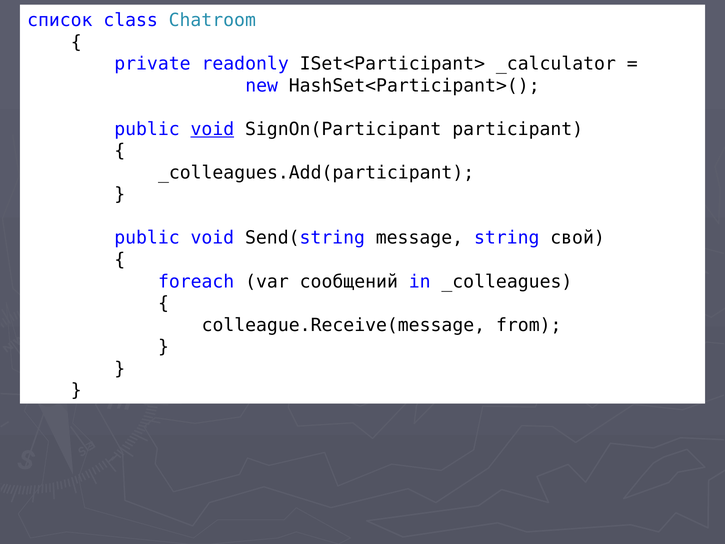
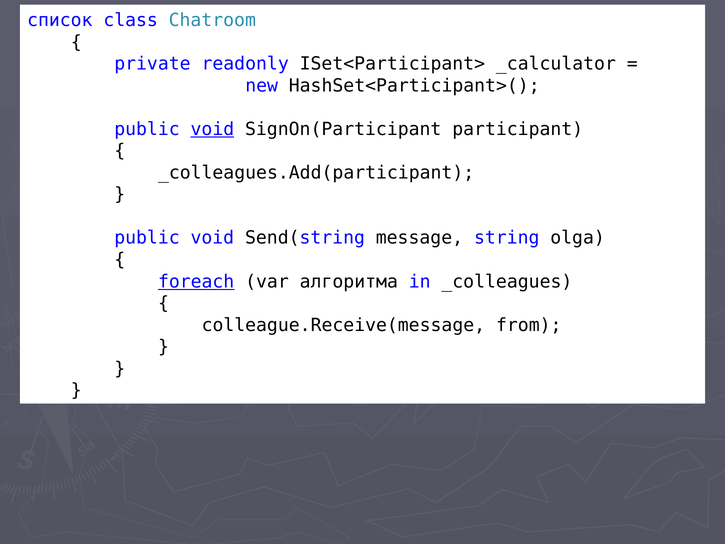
свой: свой -> olga
foreach underline: none -> present
сообщений: сообщений -> алгоритма
